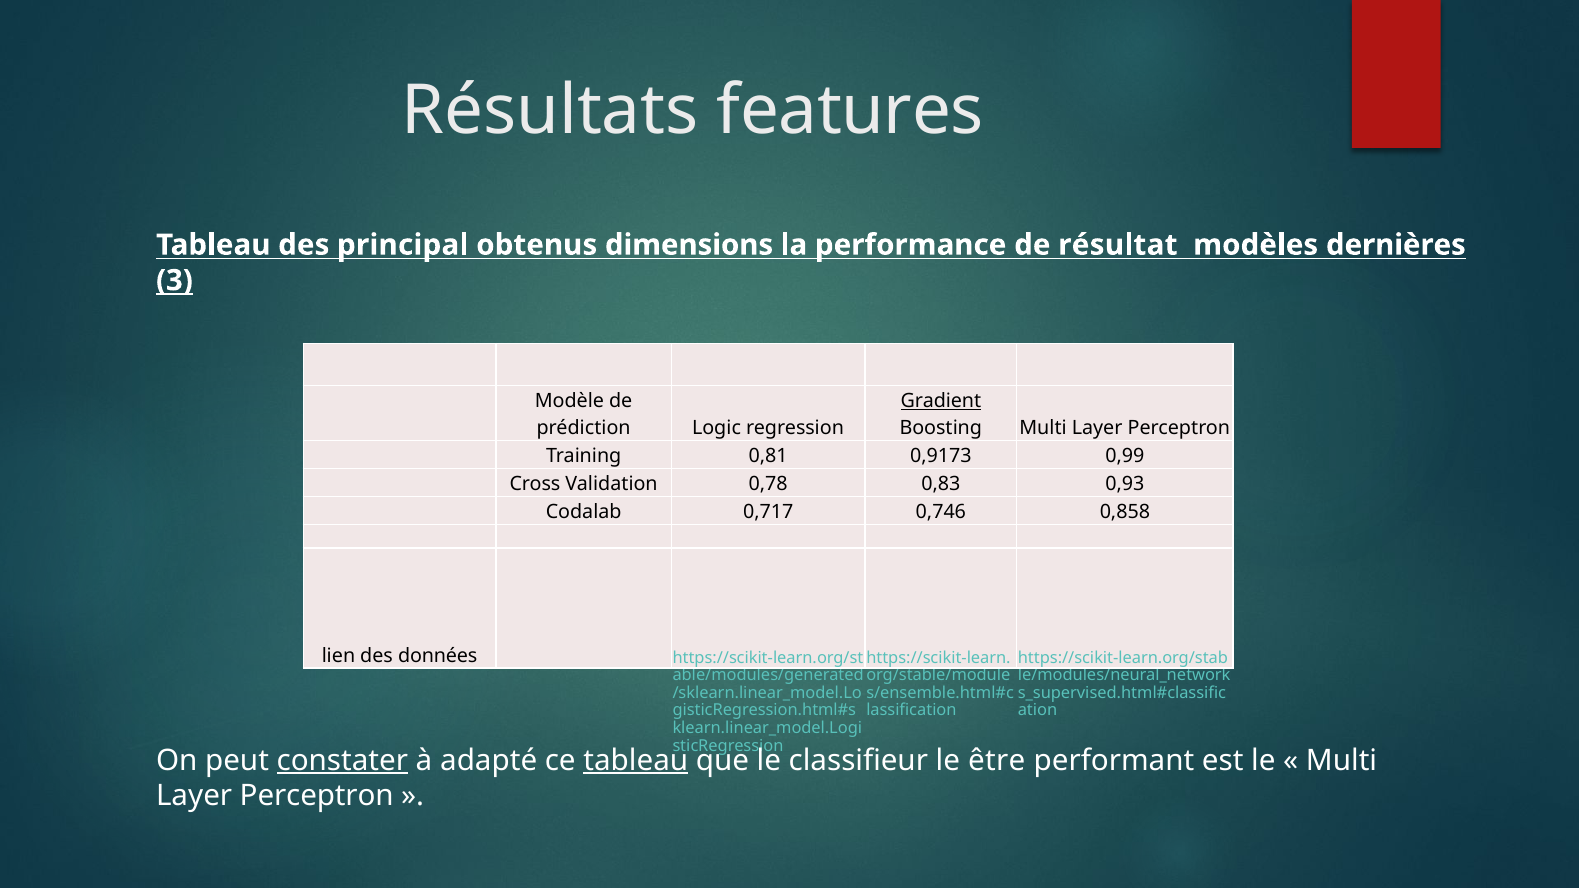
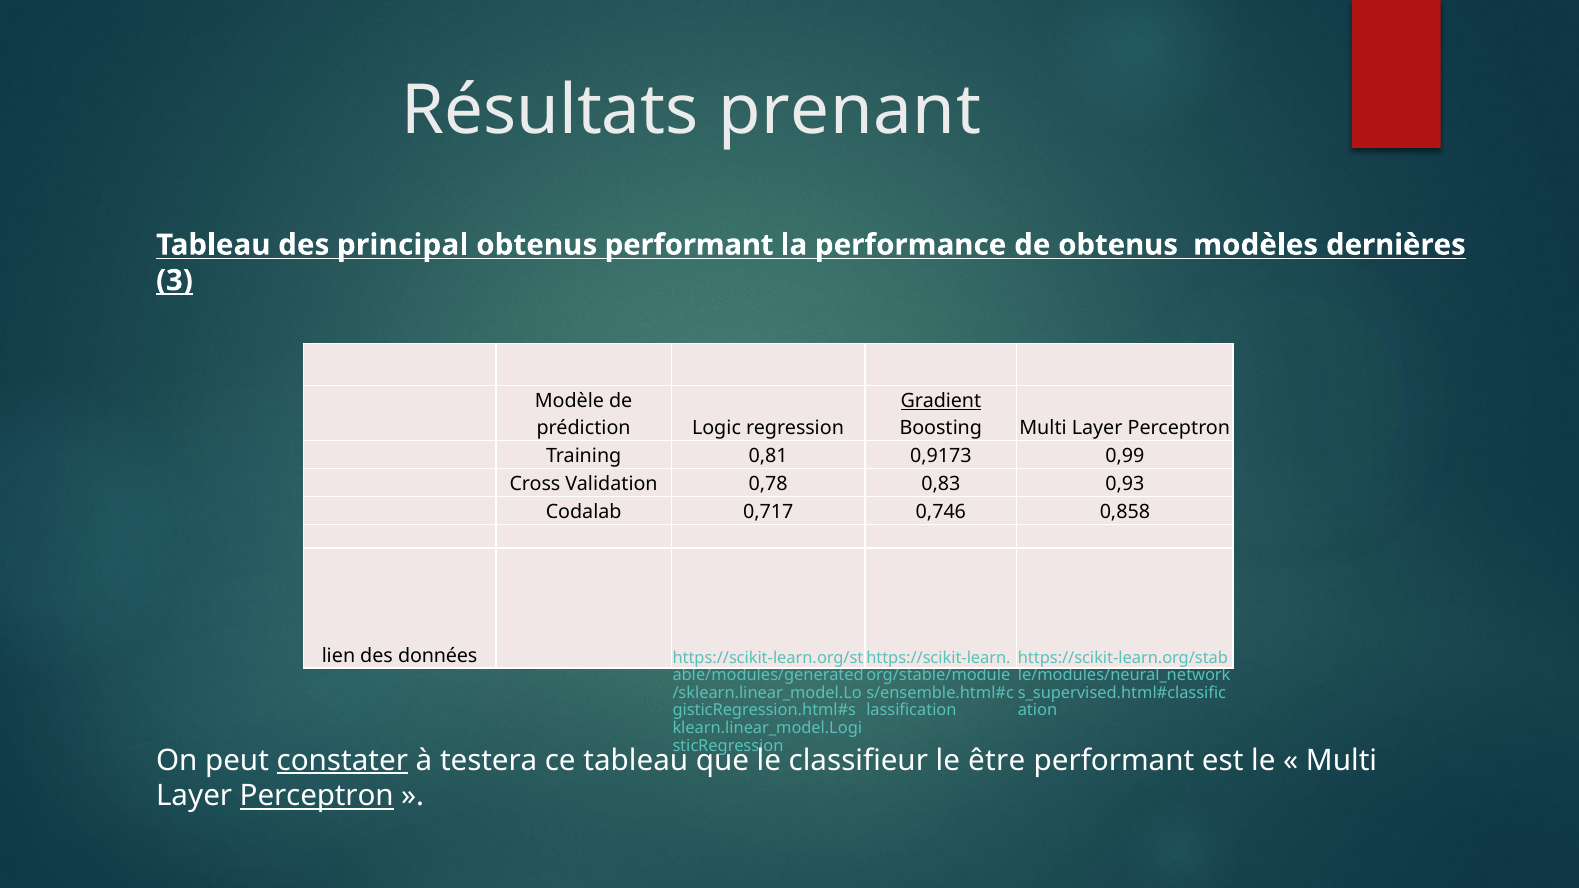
features: features -> prenant
obtenus dimensions: dimensions -> performant
de résultat: résultat -> obtenus
adapté: adapté -> testera
tableau at (636, 761) underline: present -> none
Perceptron at (317, 796) underline: none -> present
